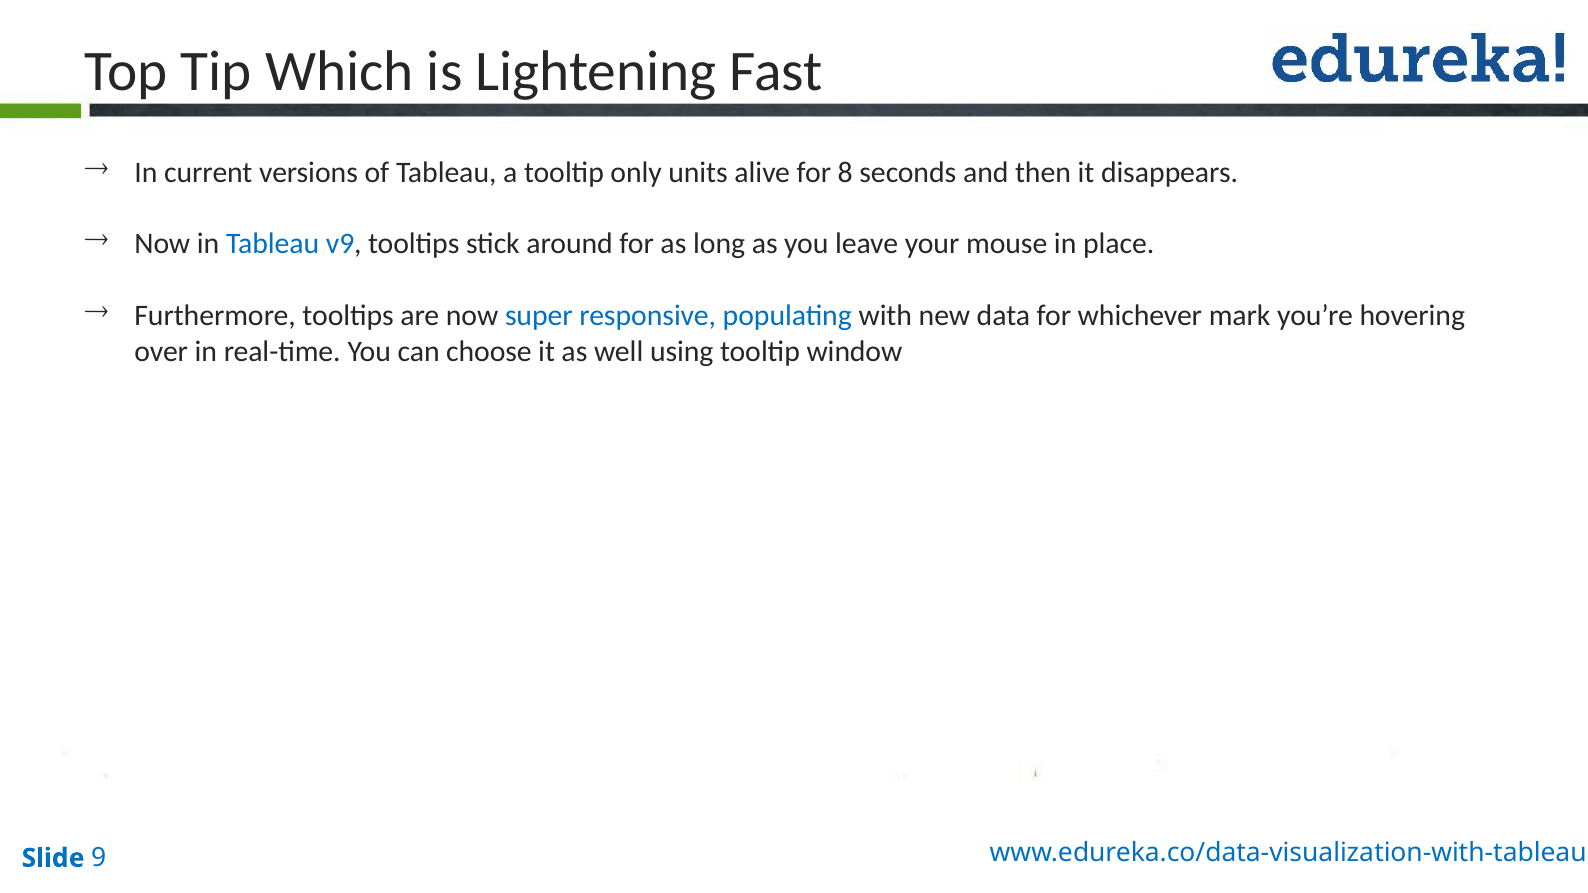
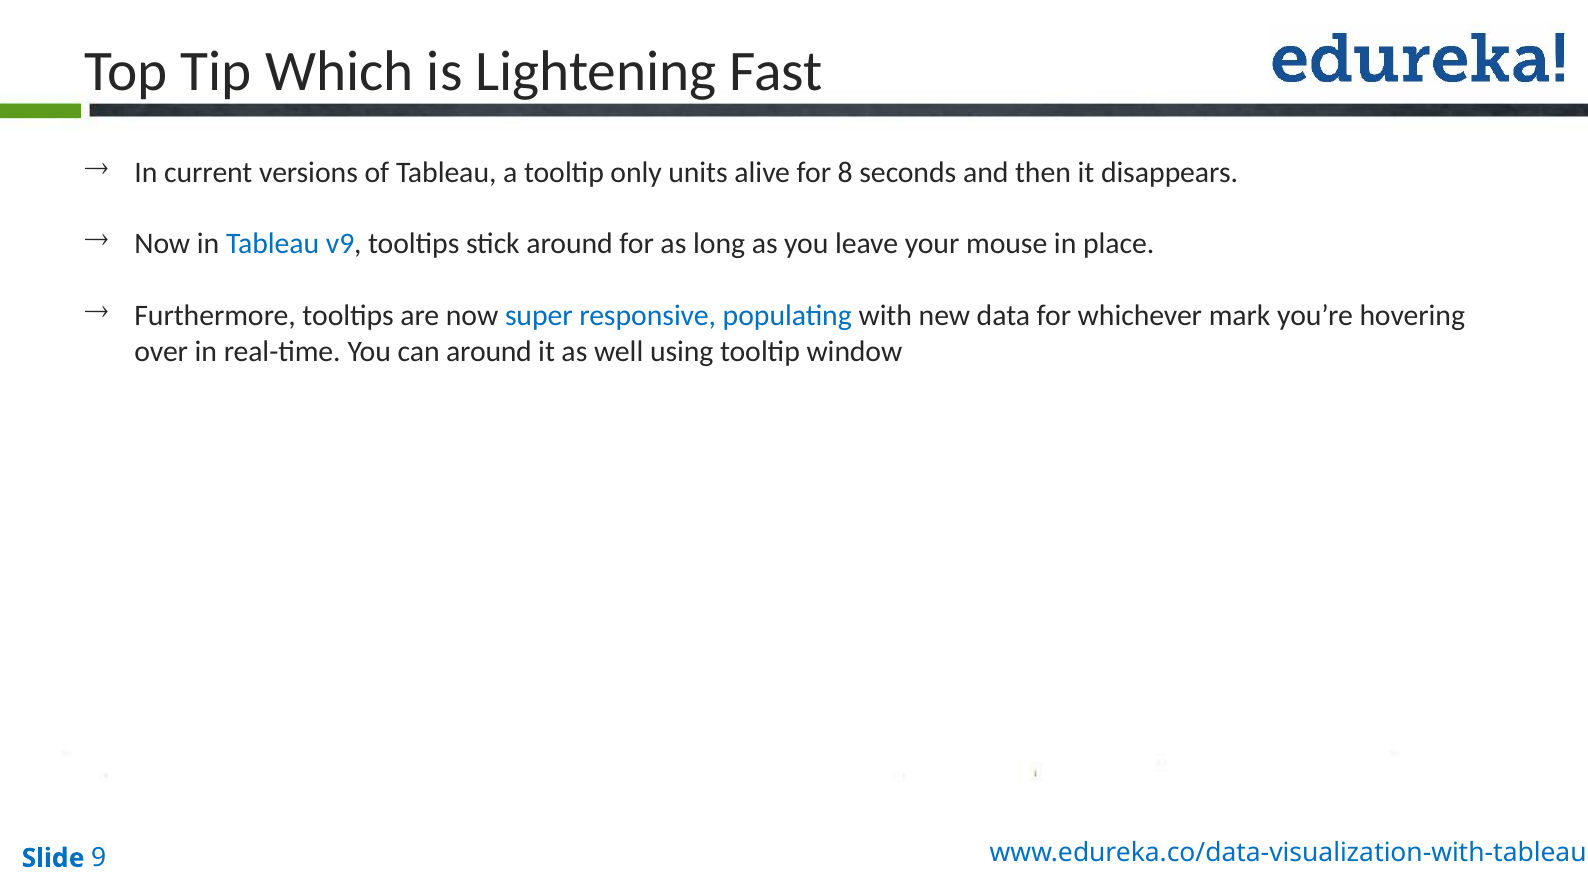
can choose: choose -> around
